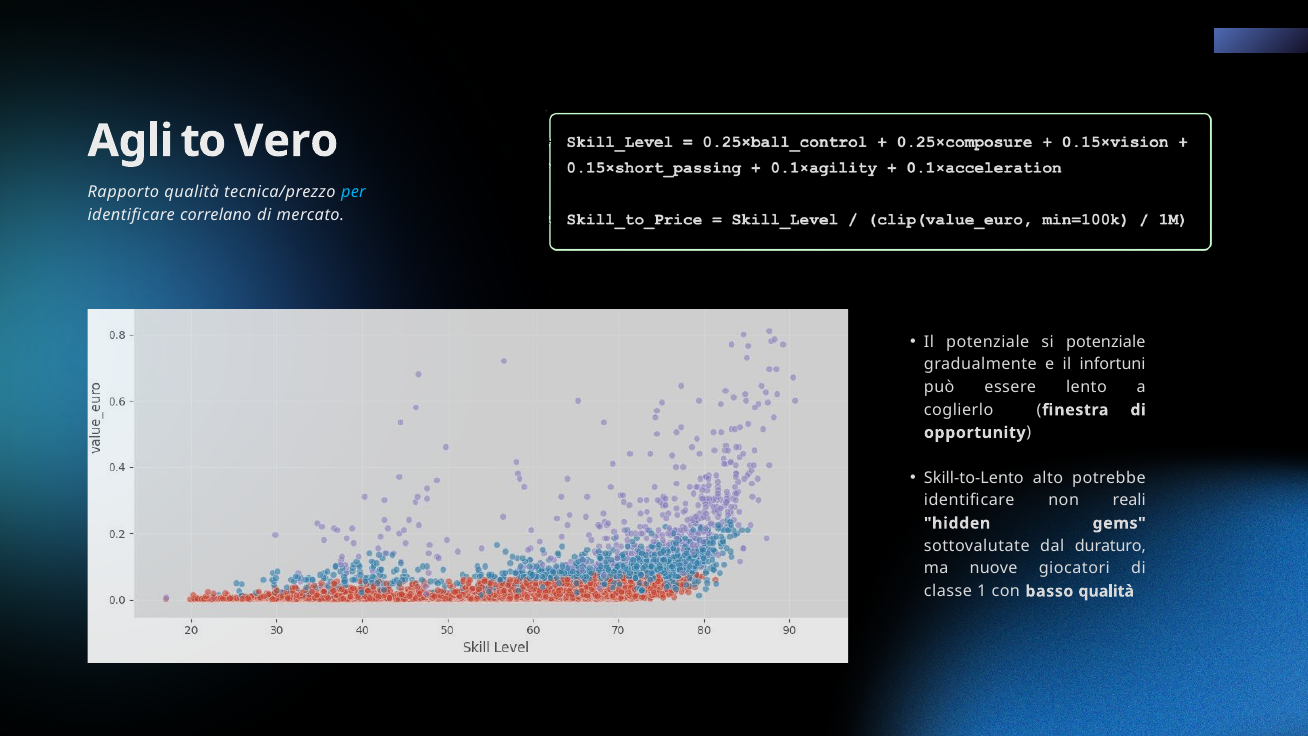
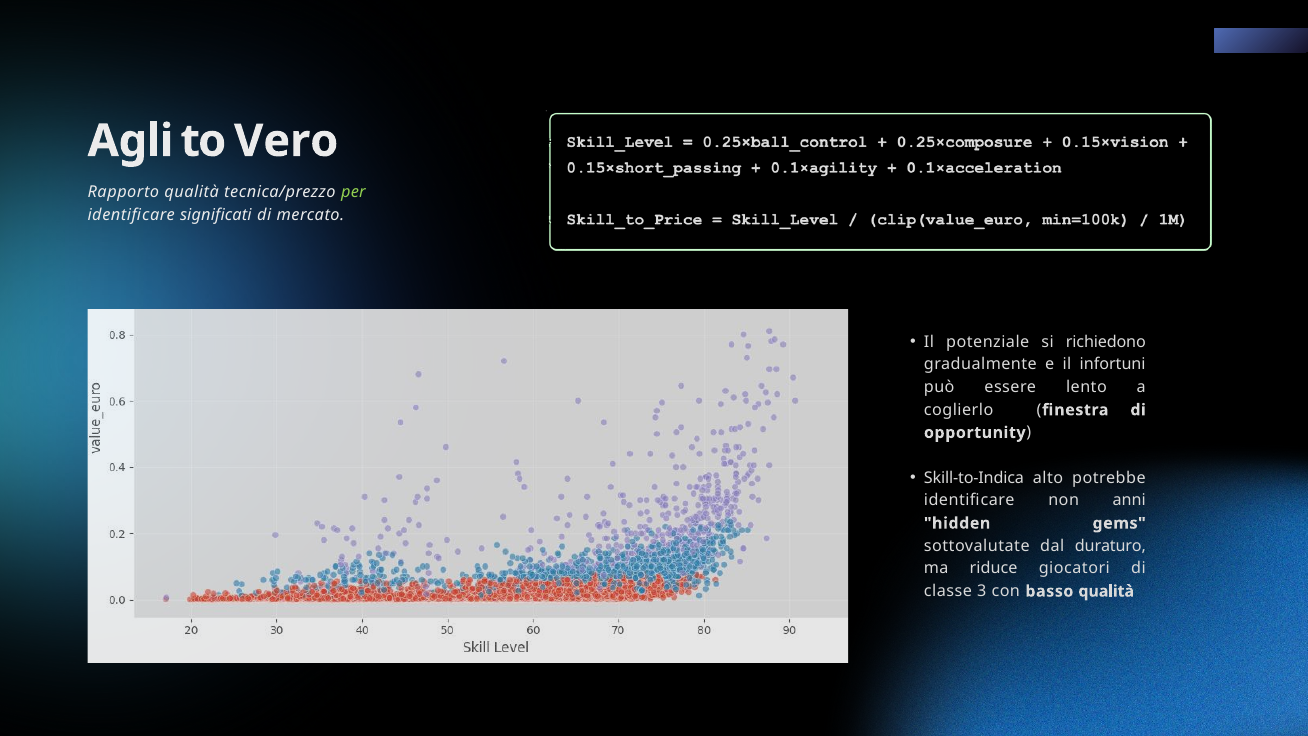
per colour: light blue -> light green
correlano: correlano -> significati
si potenziale: potenziale -> richiedono
Skill-to-Lento: Skill-to-Lento -> Skill-to-Indica
reali: reali -> anni
nuove: nuove -> riduce
1: 1 -> 3
